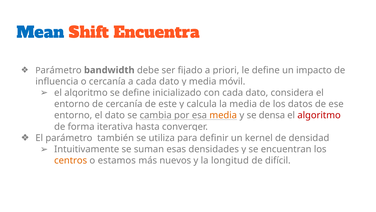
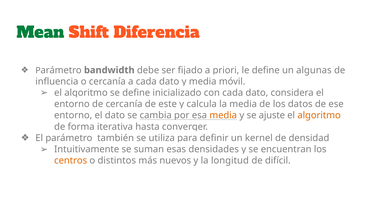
Mean colour: blue -> green
Encuentra: Encuentra -> Diferencia
impacto: impacto -> algunas
densa: densa -> ajuste
algoritmo at (319, 115) colour: red -> orange
estamos: estamos -> distintos
